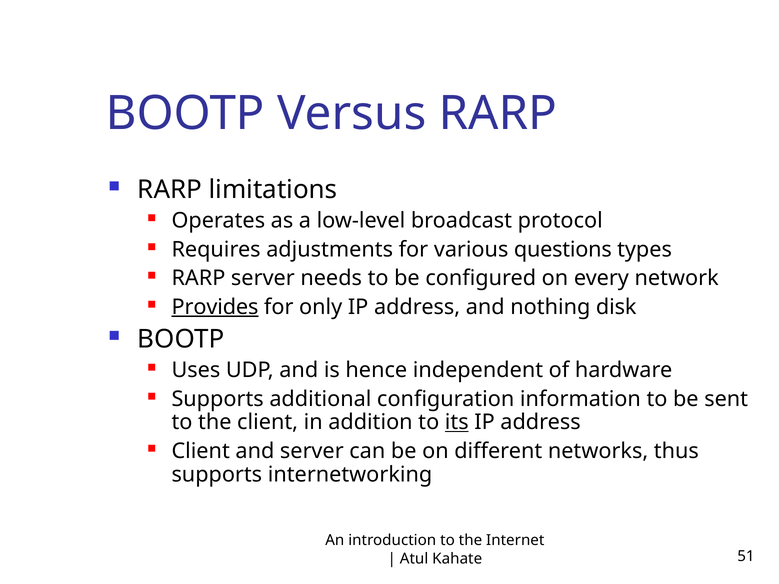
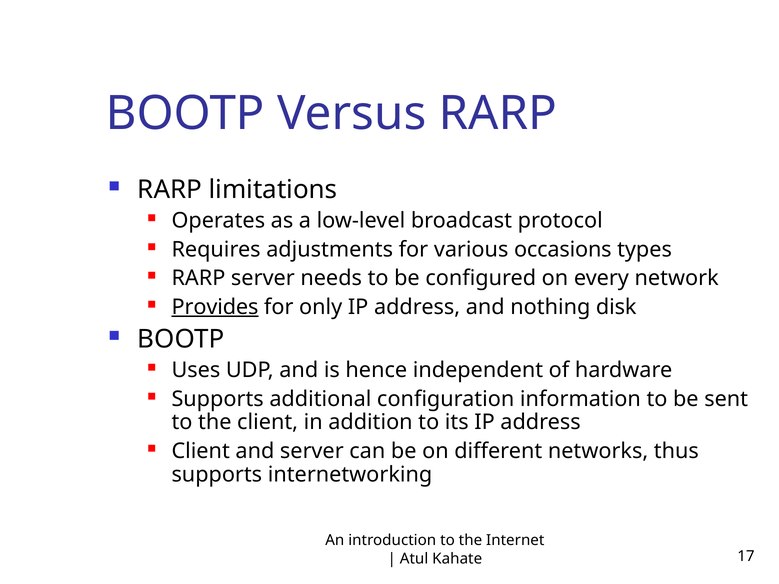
questions: questions -> occasions
its underline: present -> none
51: 51 -> 17
